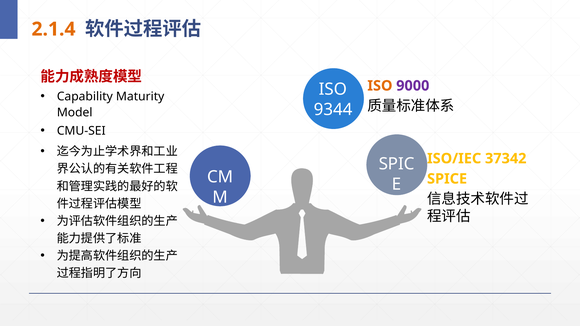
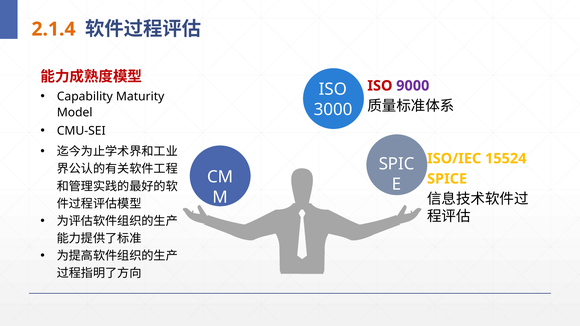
ISO at (380, 86) colour: orange -> red
9344: 9344 -> 3000
37342: 37342 -> 15524
